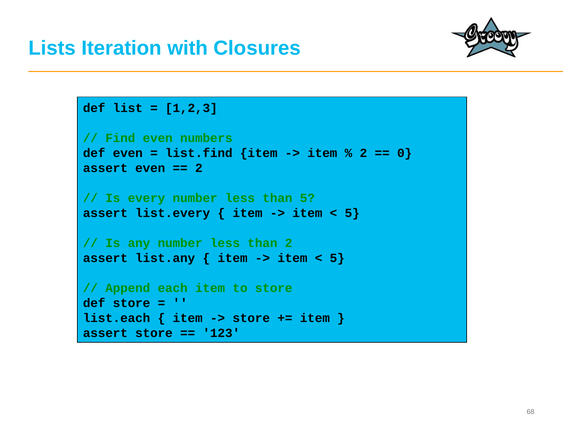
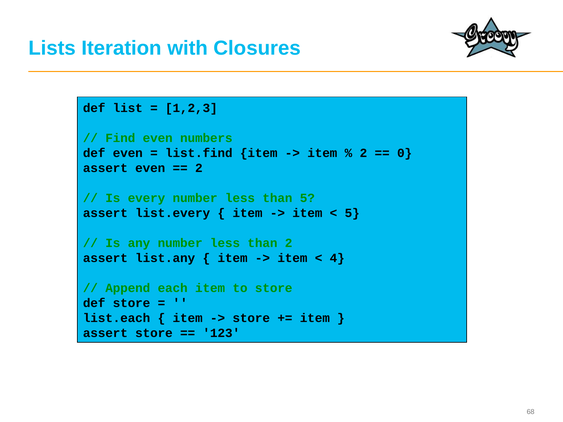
5 at (337, 258): 5 -> 4
